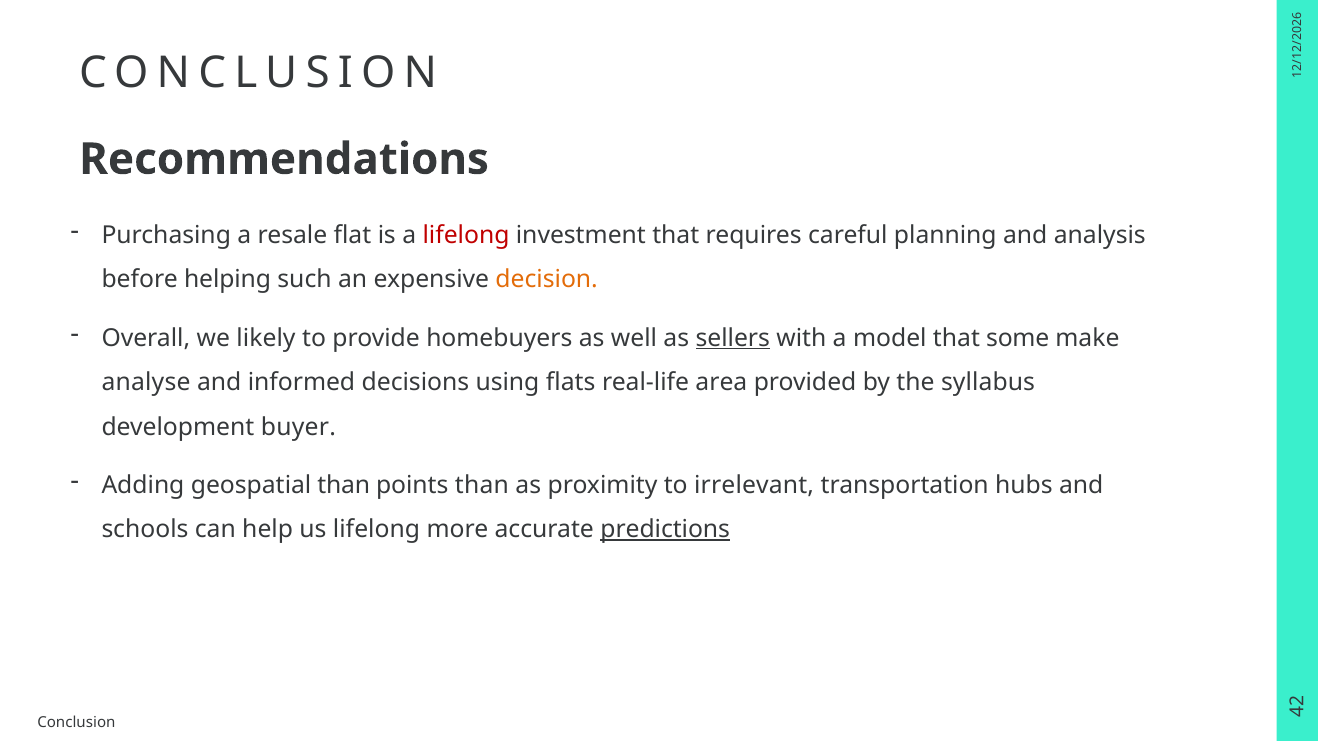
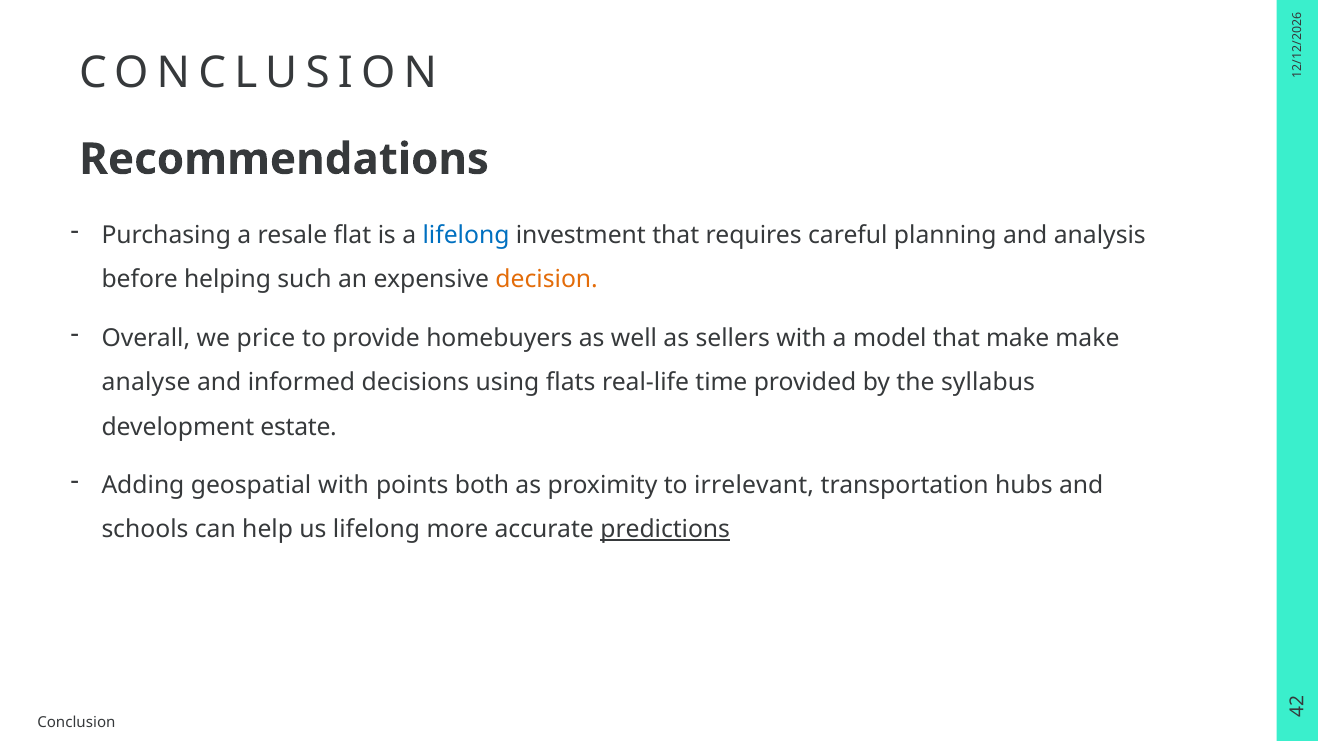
lifelong at (466, 236) colour: red -> blue
likely: likely -> price
sellers underline: present -> none
that some: some -> make
area: area -> time
buyer: buyer -> estate
geospatial than: than -> with
points than: than -> both
